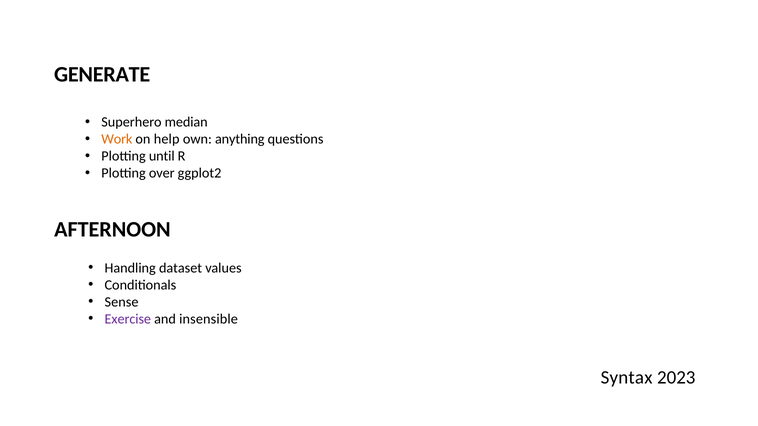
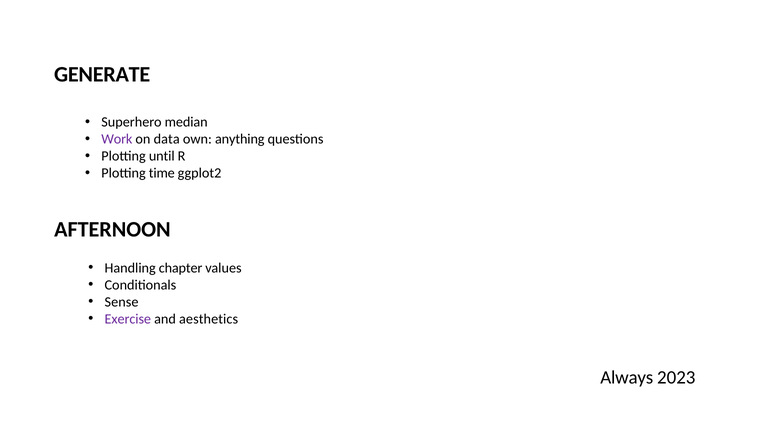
Work colour: orange -> purple
help: help -> data
over: over -> time
dataset: dataset -> chapter
insensible: insensible -> aesthetics
Syntax: Syntax -> Always
